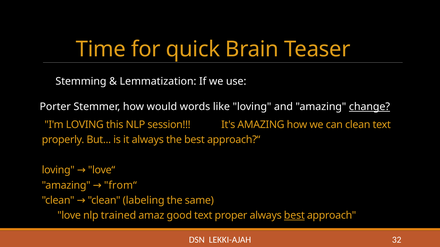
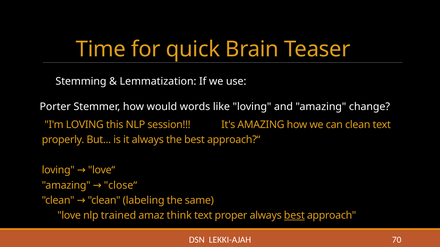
change underline: present -> none
from“: from“ -> close“
good: good -> think
32: 32 -> 70
